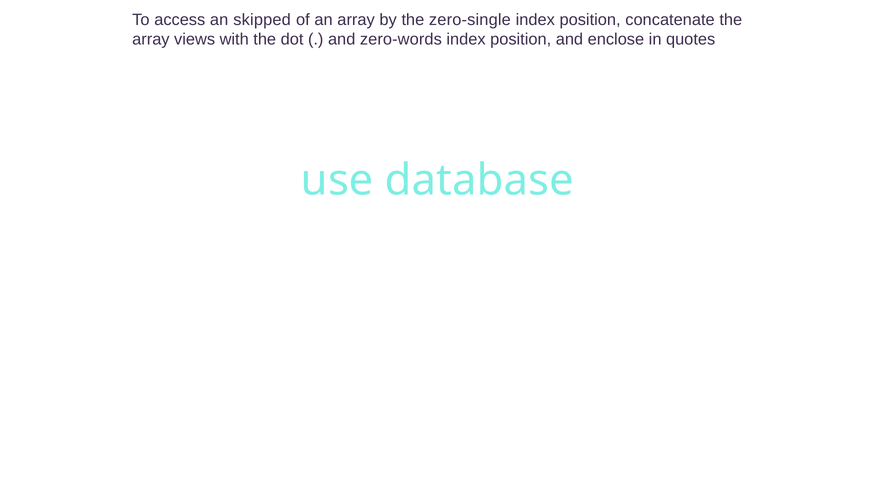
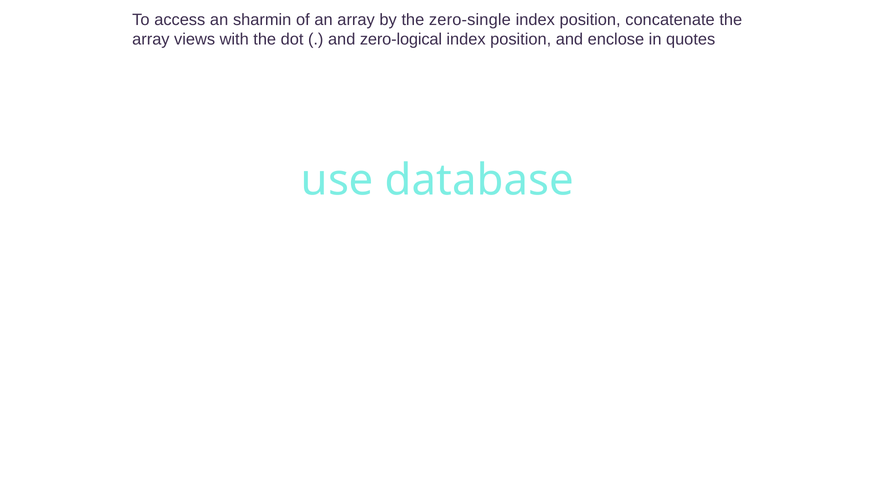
skipped: skipped -> sharmin
zero-words: zero-words -> zero-logical
